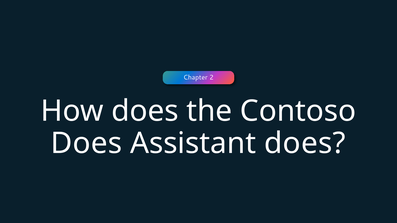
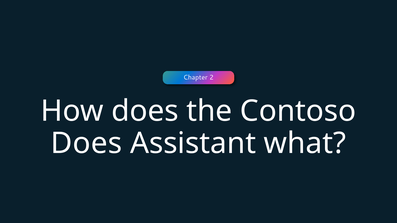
Assistant does: does -> what
